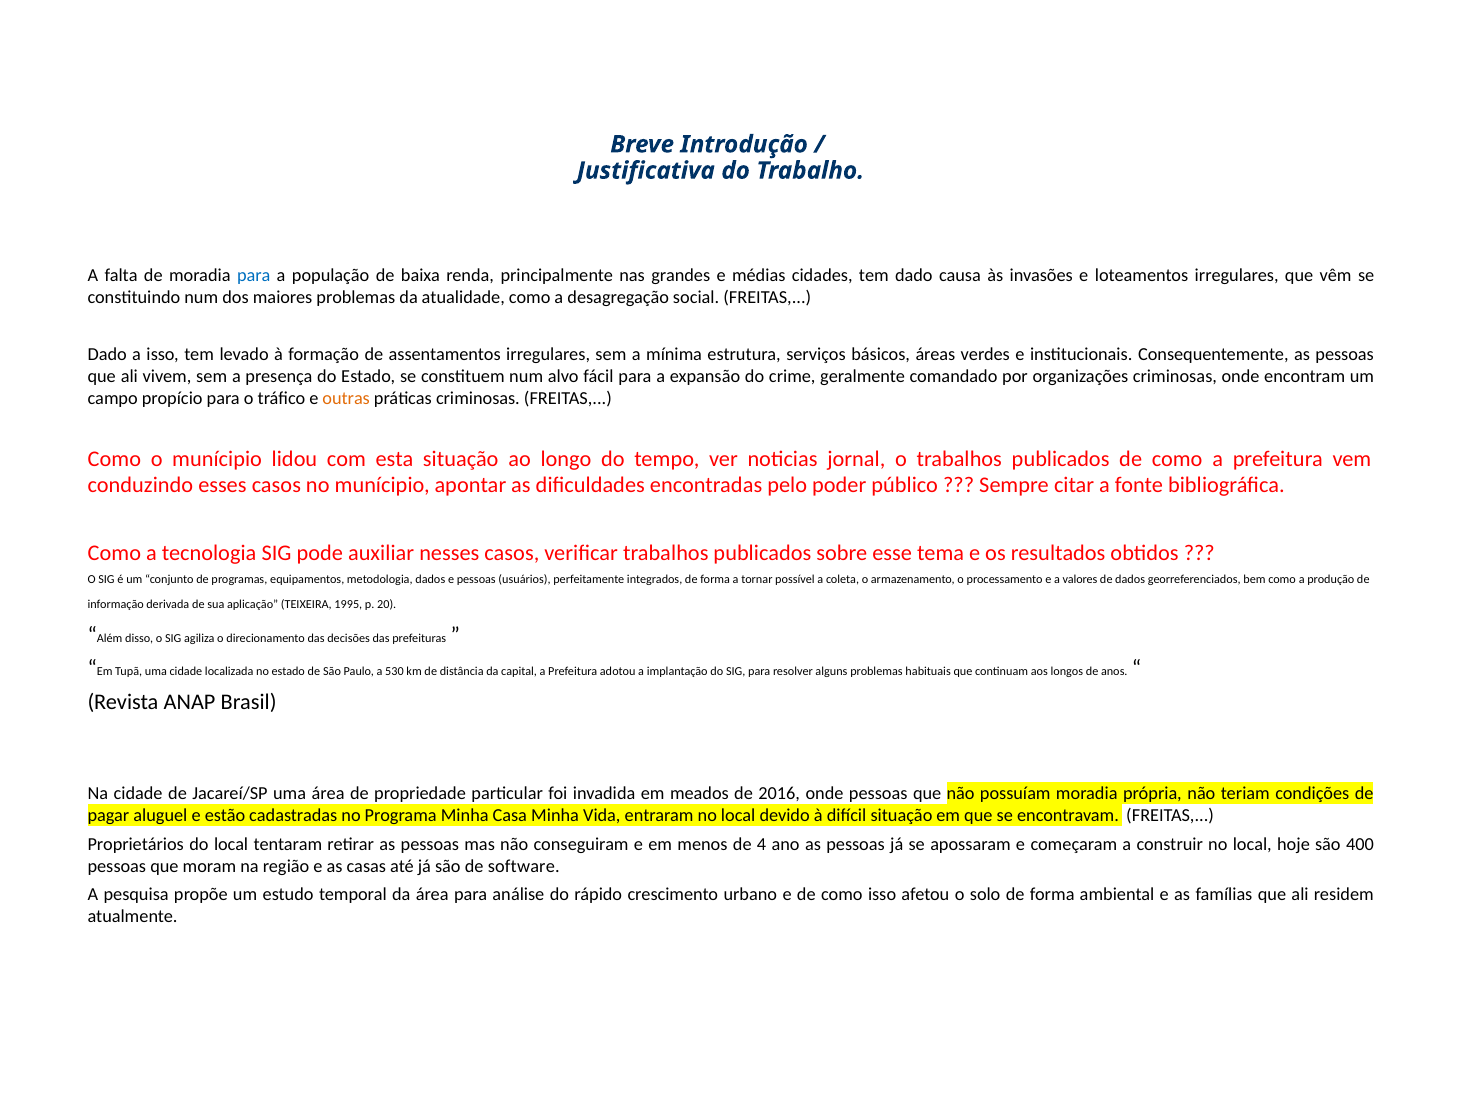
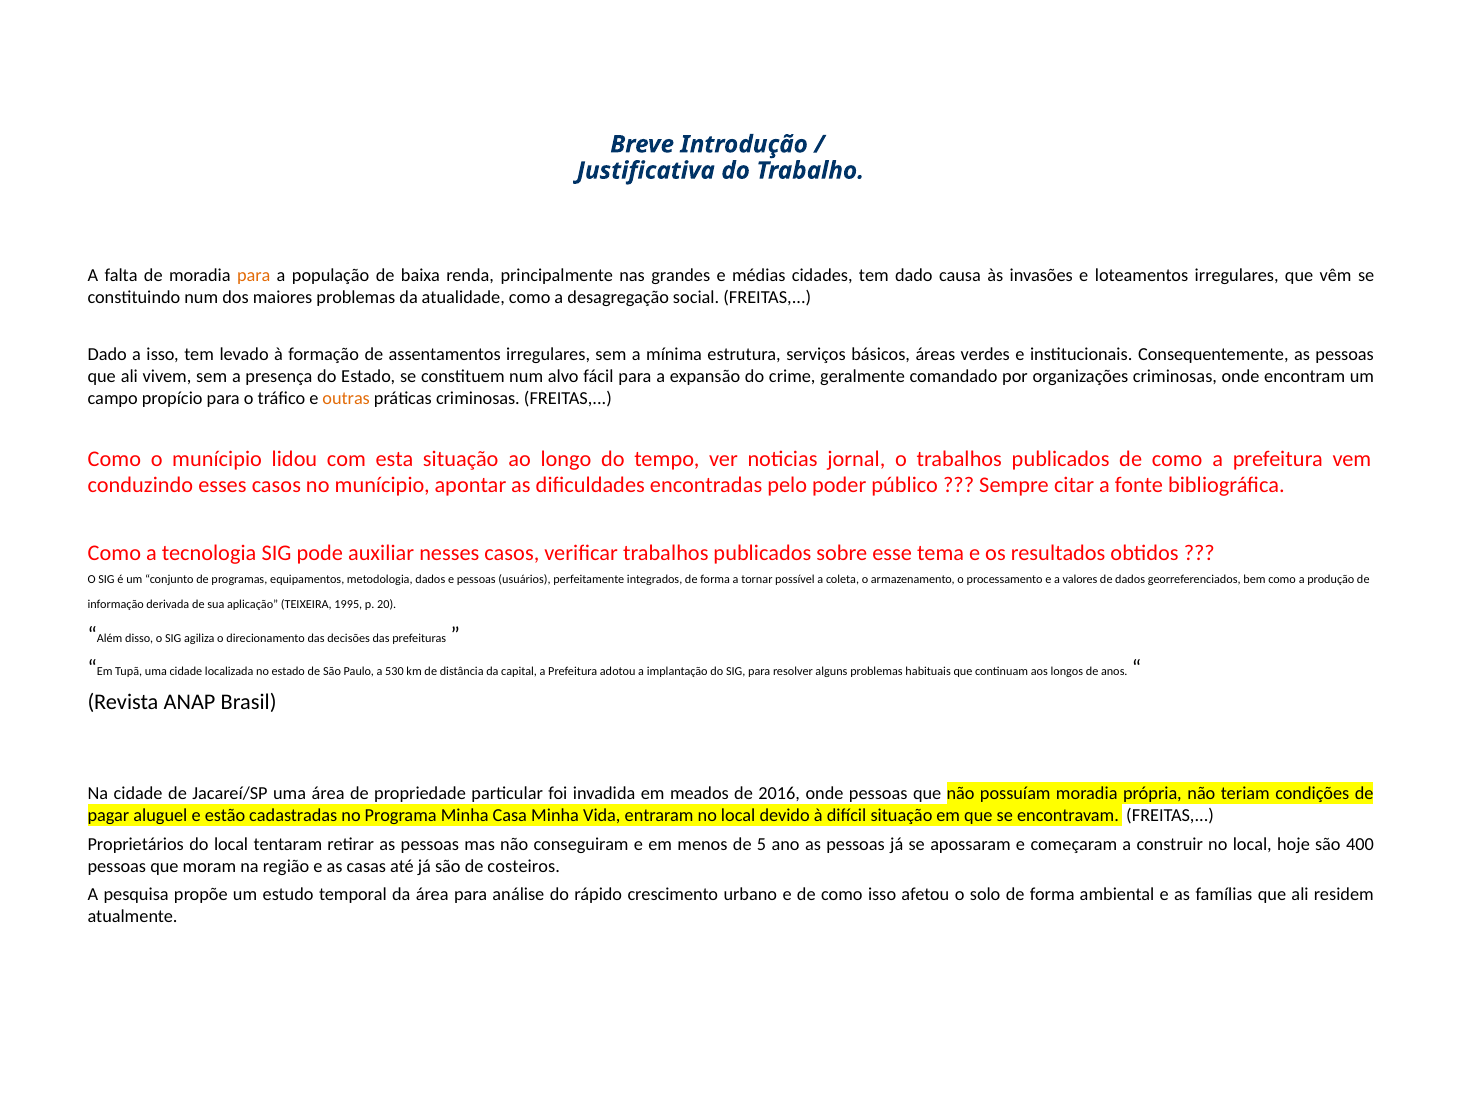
para at (254, 275) colour: blue -> orange
4: 4 -> 5
software: software -> costeiros
